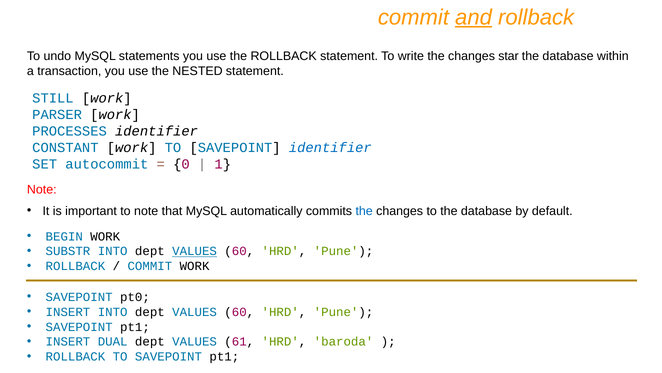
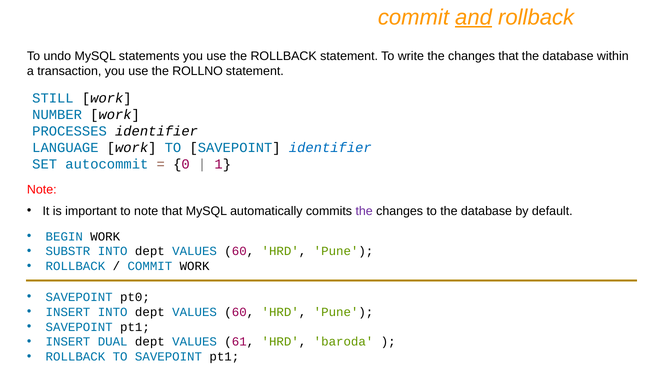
changes star: star -> that
NESTED: NESTED -> ROLLNO
PARSER: PARSER -> NUMBER
CONSTANT: CONSTANT -> LANGUAGE
the at (364, 211) colour: blue -> purple
VALUES at (195, 251) underline: present -> none
